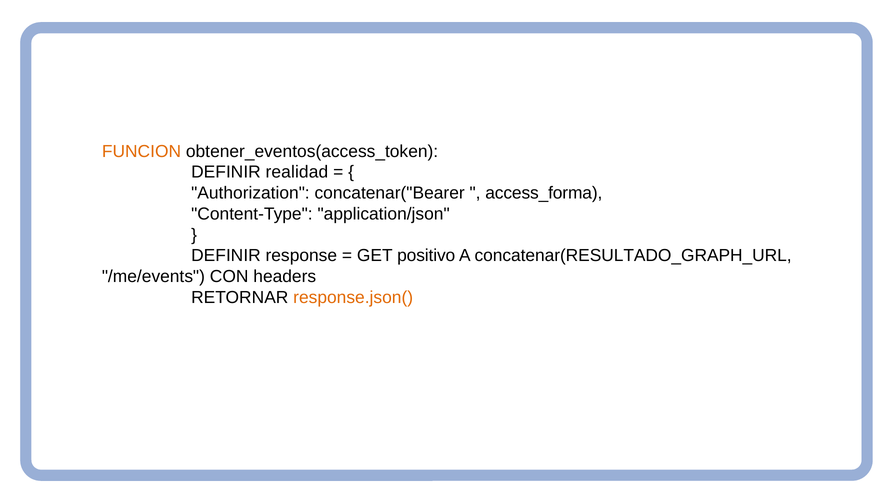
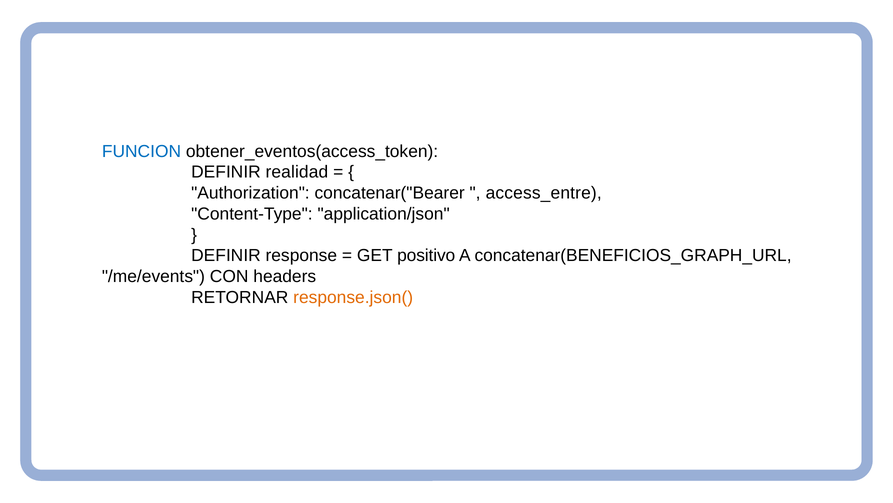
FUNCION colour: orange -> blue
access_forma: access_forma -> access_entre
concatenar(RESULTADO_GRAPH_URL: concatenar(RESULTADO_GRAPH_URL -> concatenar(BENEFICIOS_GRAPH_URL
